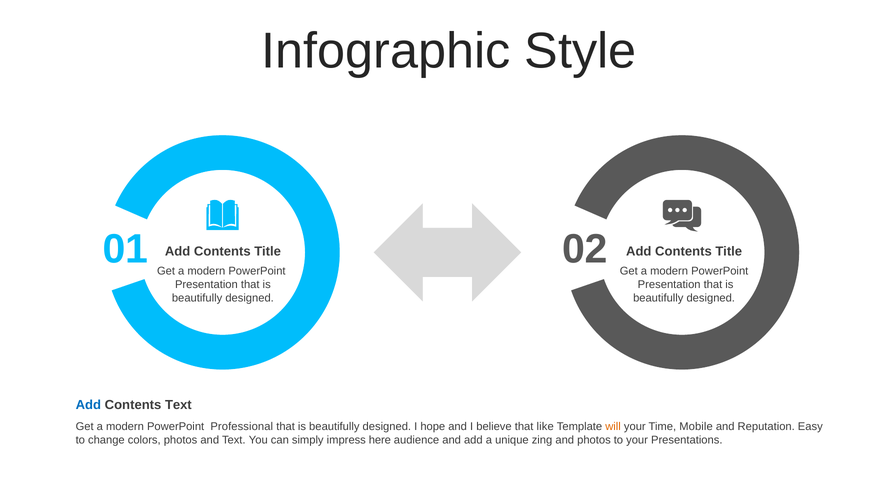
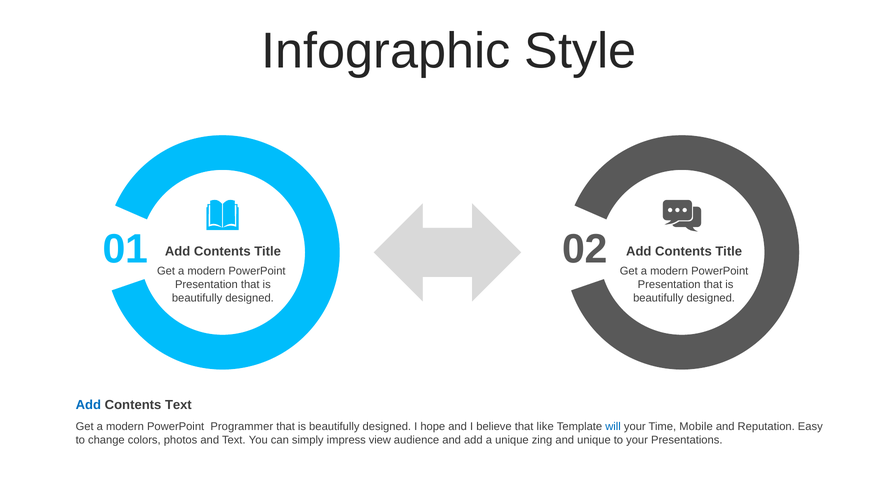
Professional: Professional -> Programmer
will colour: orange -> blue
here: here -> view
and photos: photos -> unique
